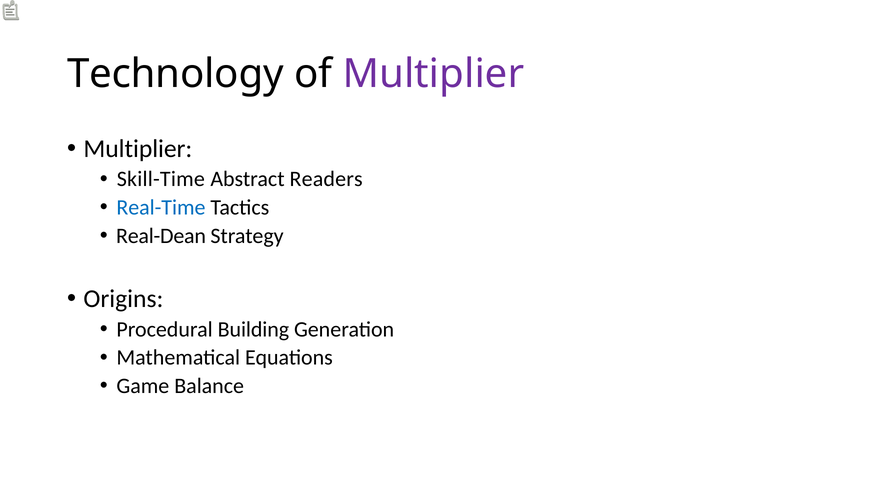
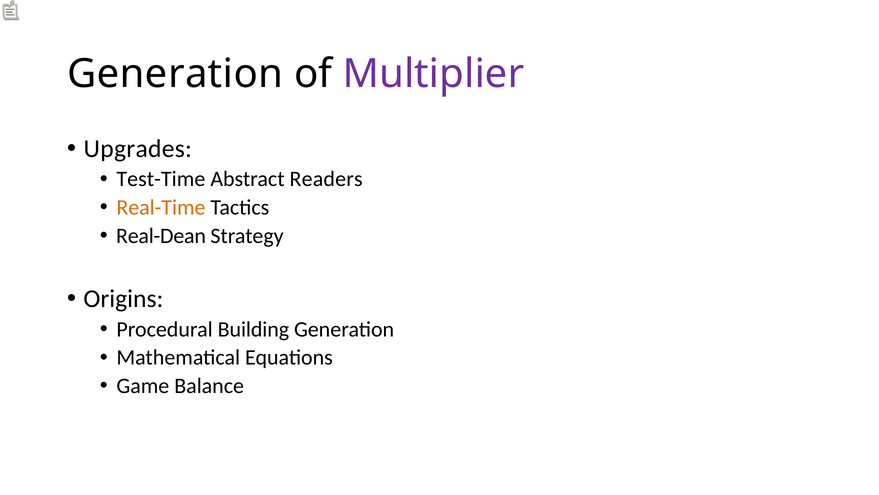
Technology at (175, 74): Technology -> Generation
Multiplier at (138, 149): Multiplier -> Upgrades
Skill-Time: Skill-Time -> Test-Time
Real-Time colour: blue -> orange
